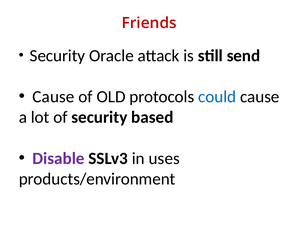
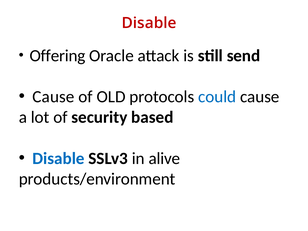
Friends at (149, 23): Friends -> Disable
Security at (57, 56): Security -> Offering
Disable at (58, 158) colour: purple -> blue
uses: uses -> alive
